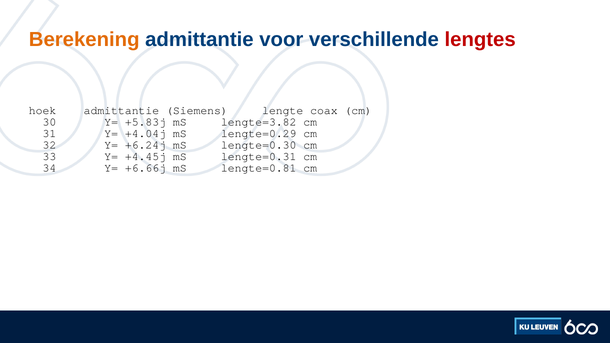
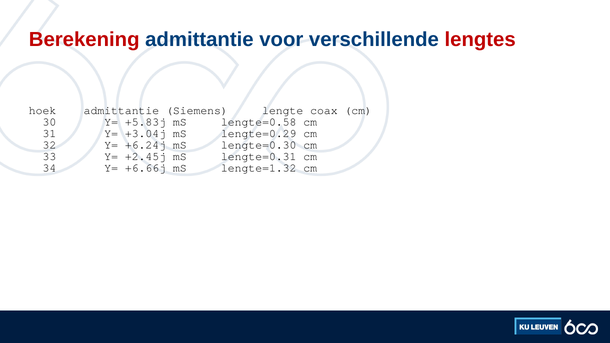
Berekening colour: orange -> red
lengte=3.82: lengte=3.82 -> lengte=0.58
+4.04j: +4.04j -> +3.04j
+4.45j: +4.45j -> +2.45j
lengte=0.81: lengte=0.81 -> lengte=1.32
